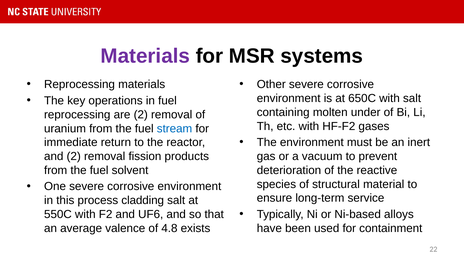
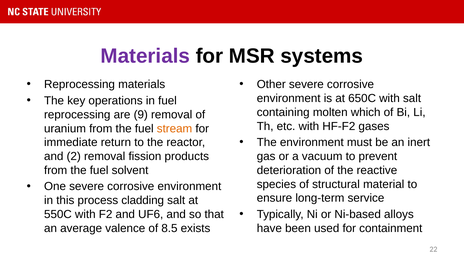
under: under -> which
are 2: 2 -> 9
stream colour: blue -> orange
4.8: 4.8 -> 8.5
